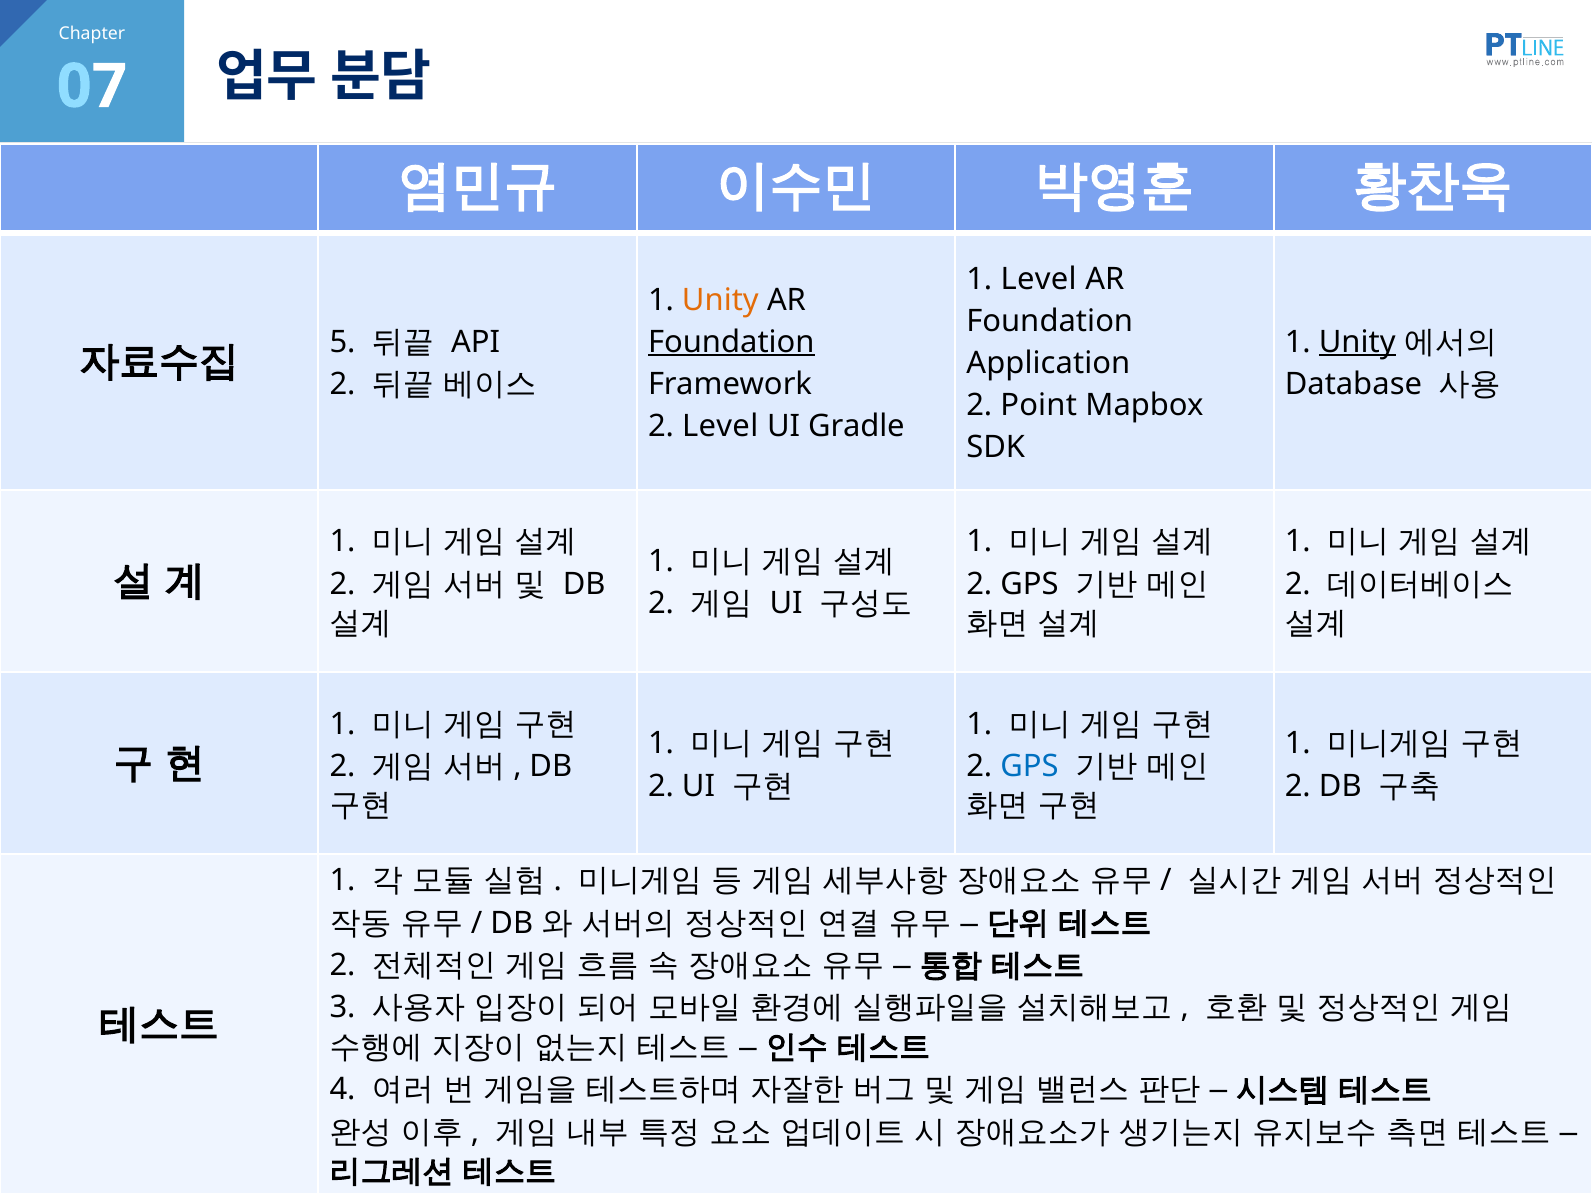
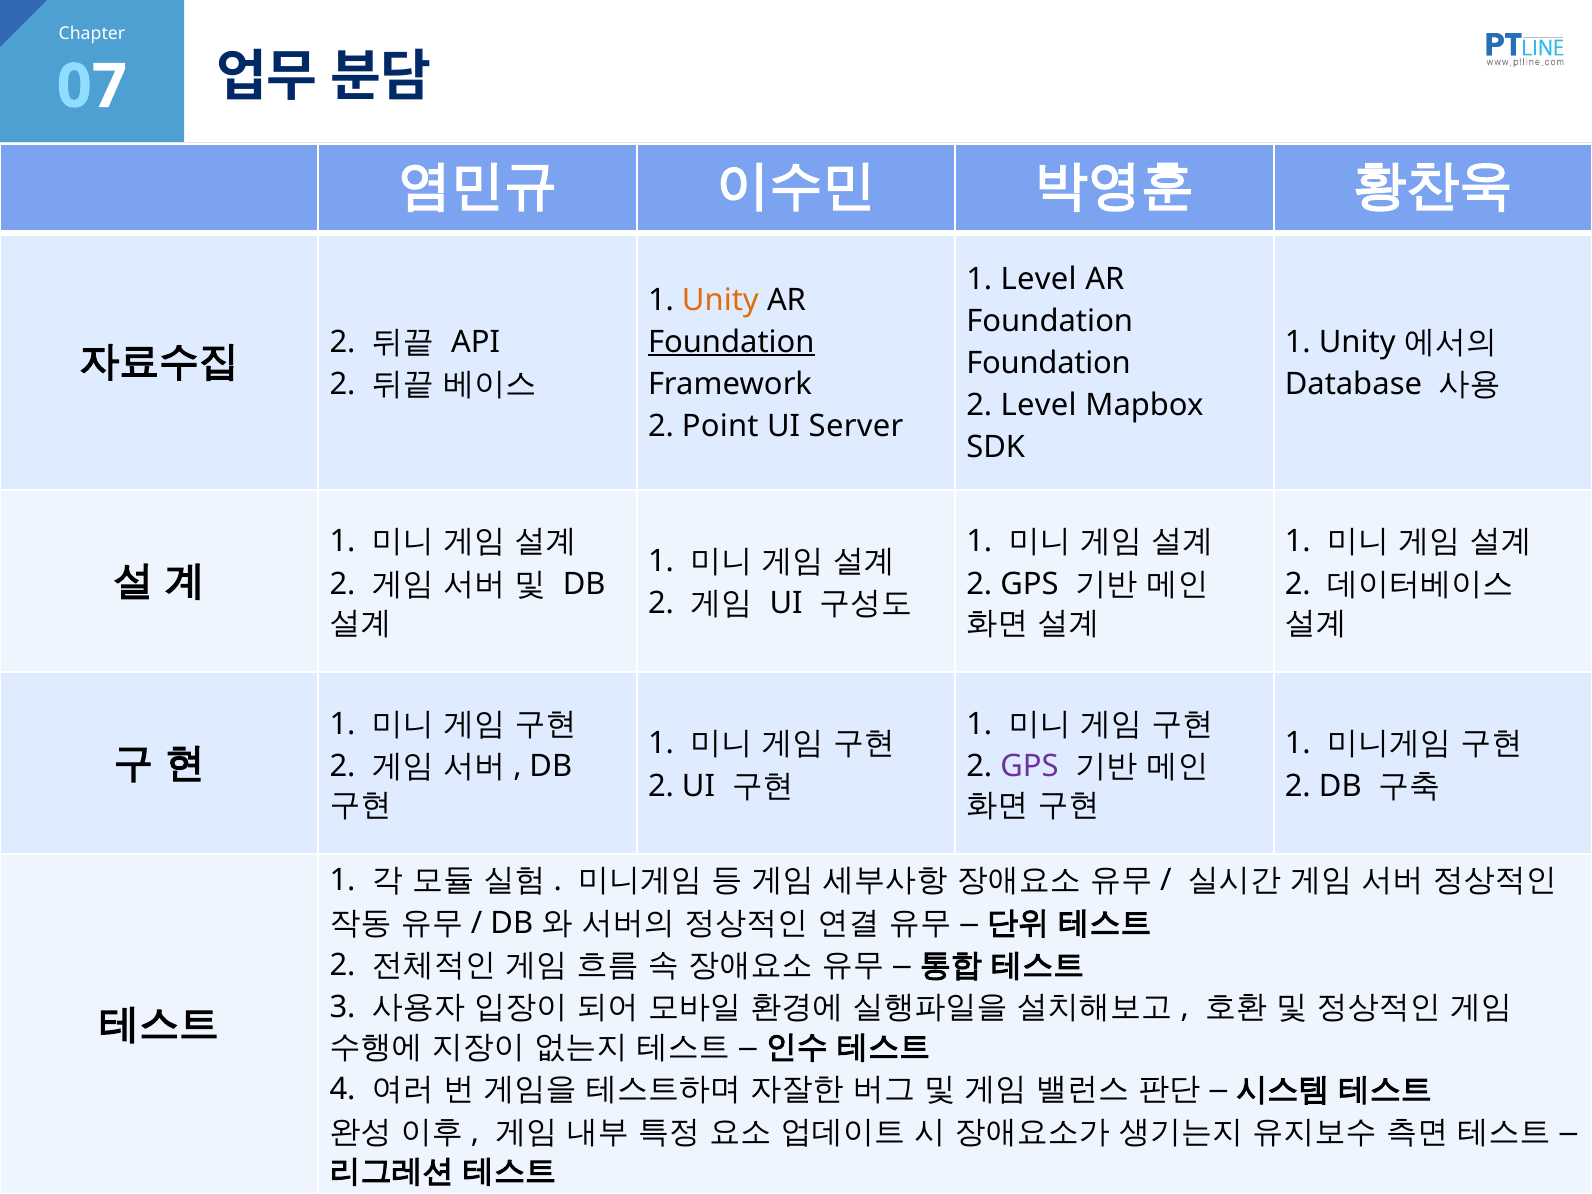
Unity at (1357, 342) underline: present -> none
5 at (343, 342): 5 -> 2
Application at (1048, 363): Application -> Foundation
2 Point: Point -> Level
2 Level: Level -> Point
Gradle: Gradle -> Server
GPS at (1029, 766) colour: blue -> purple
